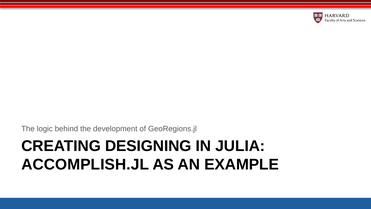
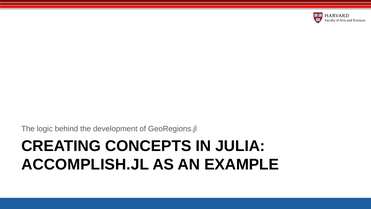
DESIGNING: DESIGNING -> CONCEPTS
